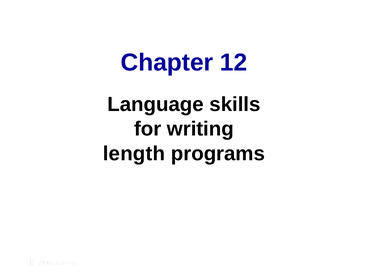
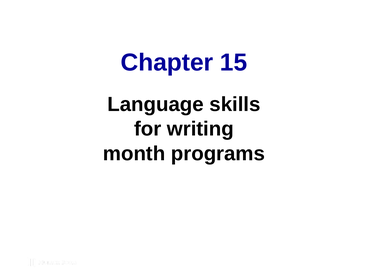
12: 12 -> 15
length: length -> month
